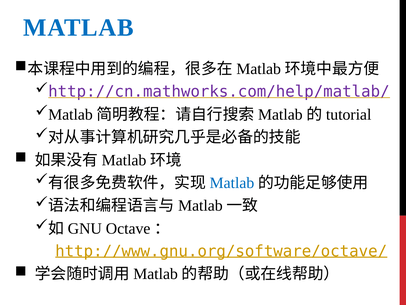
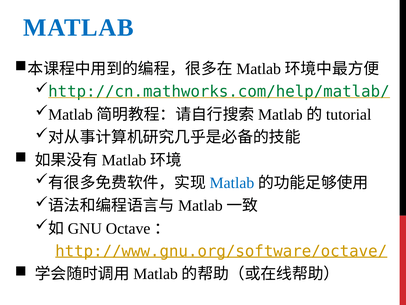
http://cn.mathworks.com/help/matlab/ colour: purple -> green
